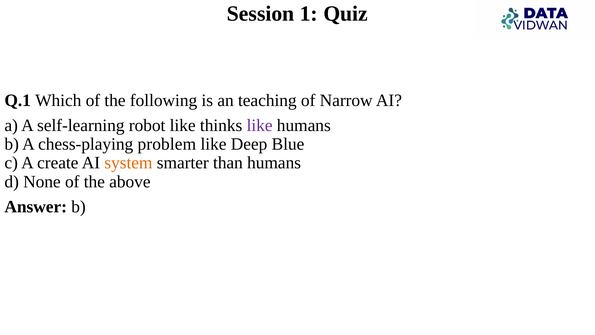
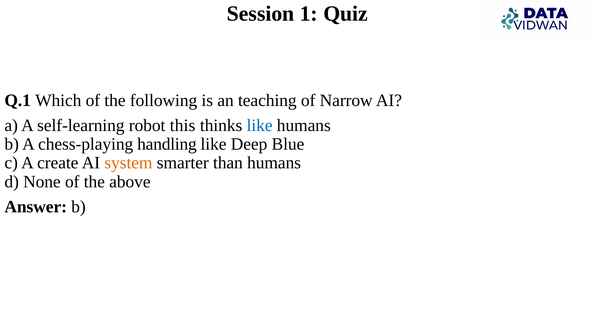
robot like: like -> this
like at (260, 125) colour: purple -> blue
problem: problem -> handling
